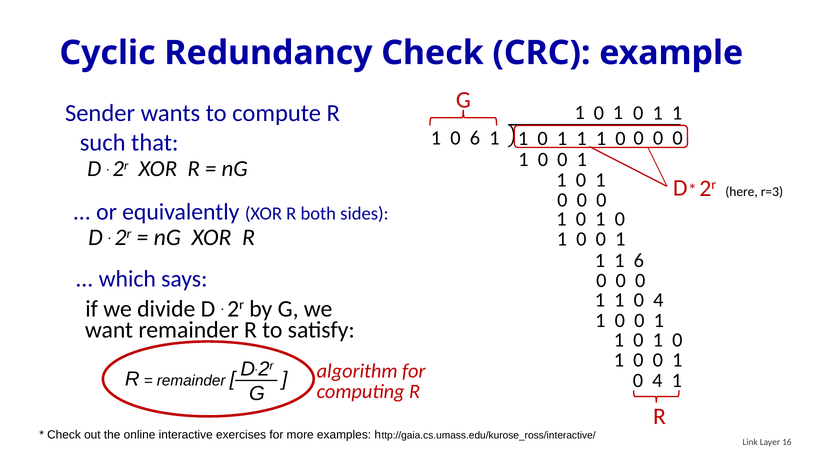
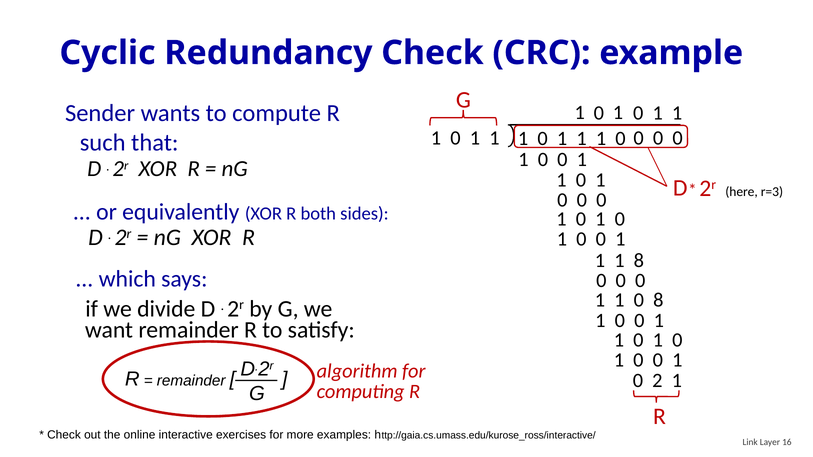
6 at (475, 138): 6 -> 1
1 6: 6 -> 8
1 0 4: 4 -> 8
4 at (657, 381): 4 -> 2
